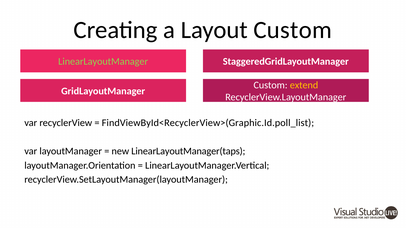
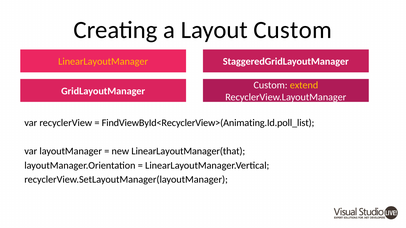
LinearLayoutManager colour: light green -> yellow
FindViewById<RecyclerView>(Graphic.Id.poll_list: FindViewById<RecyclerView>(Graphic.Id.poll_list -> FindViewById<RecyclerView>(Animating.Id.poll_list
LinearLayoutManager(taps: LinearLayoutManager(taps -> LinearLayoutManager(that
